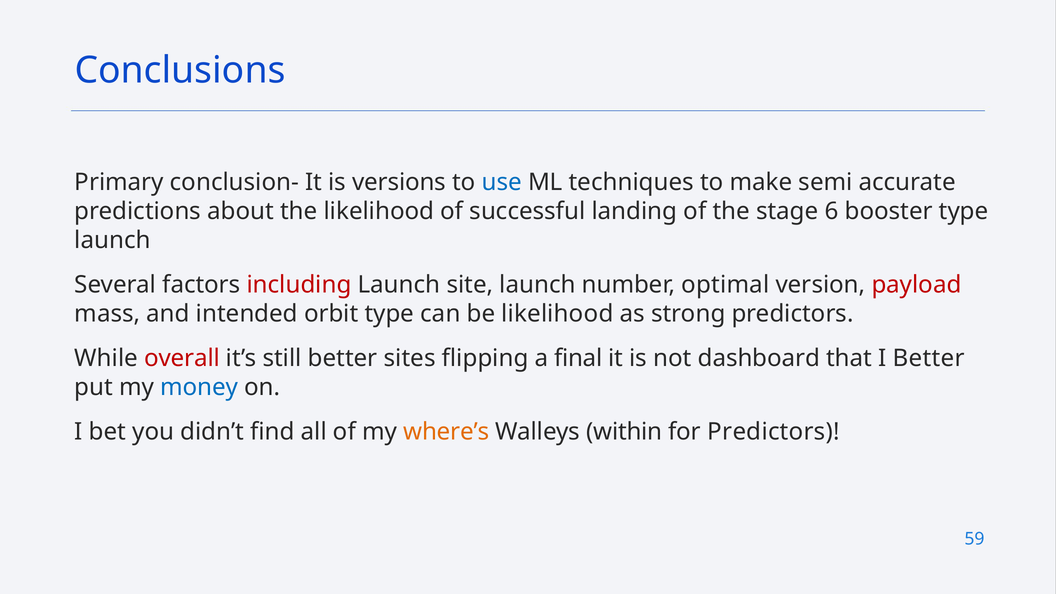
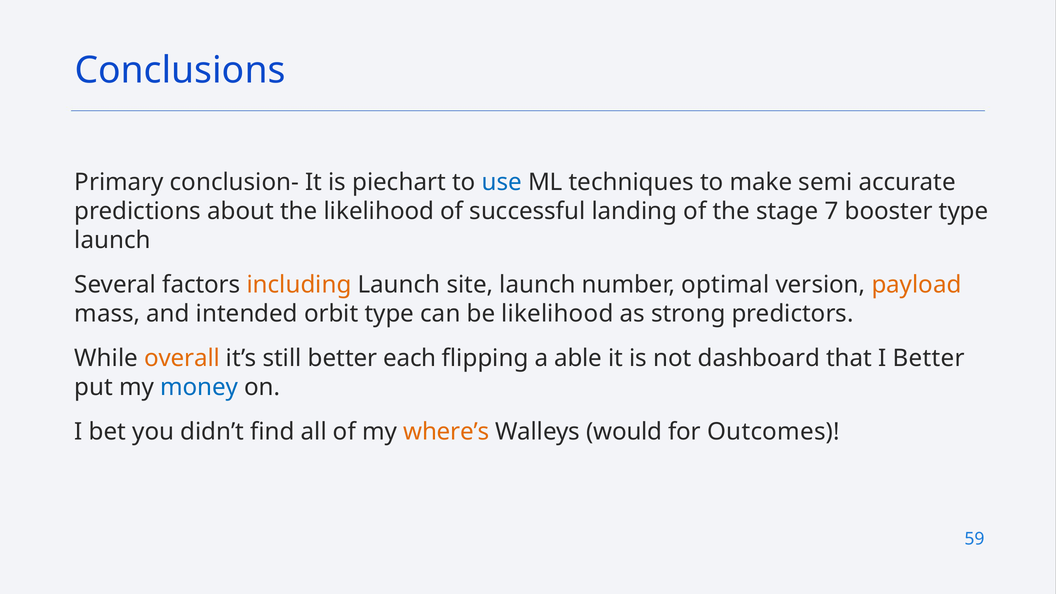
versions: versions -> piechart
6: 6 -> 7
including colour: red -> orange
payload colour: red -> orange
overall colour: red -> orange
sites: sites -> each
final: final -> able
within: within -> would
for Predictors: Predictors -> Outcomes
